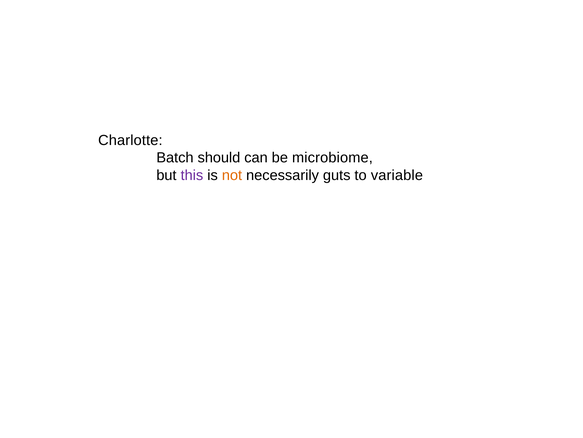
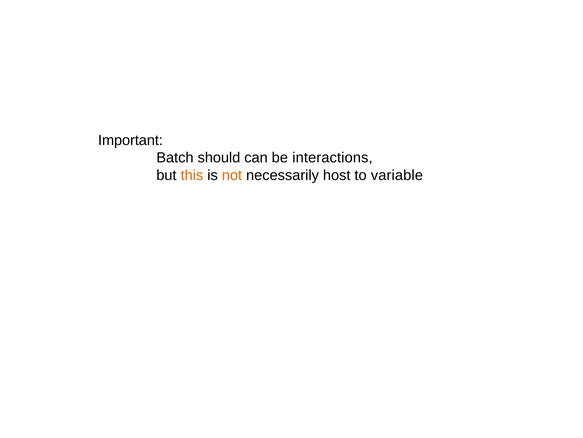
Charlotte: Charlotte -> Important
microbiome: microbiome -> interactions
this colour: purple -> orange
guts: guts -> host
